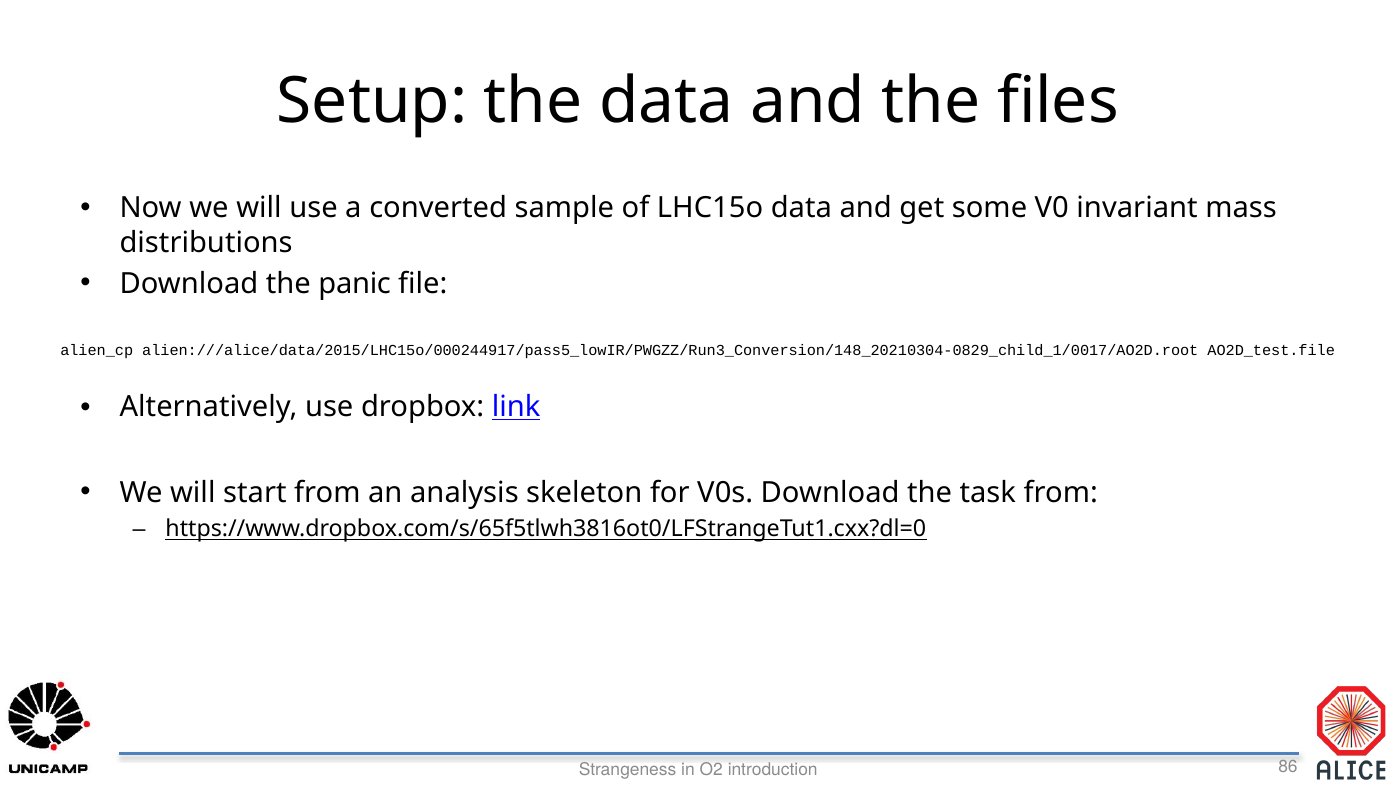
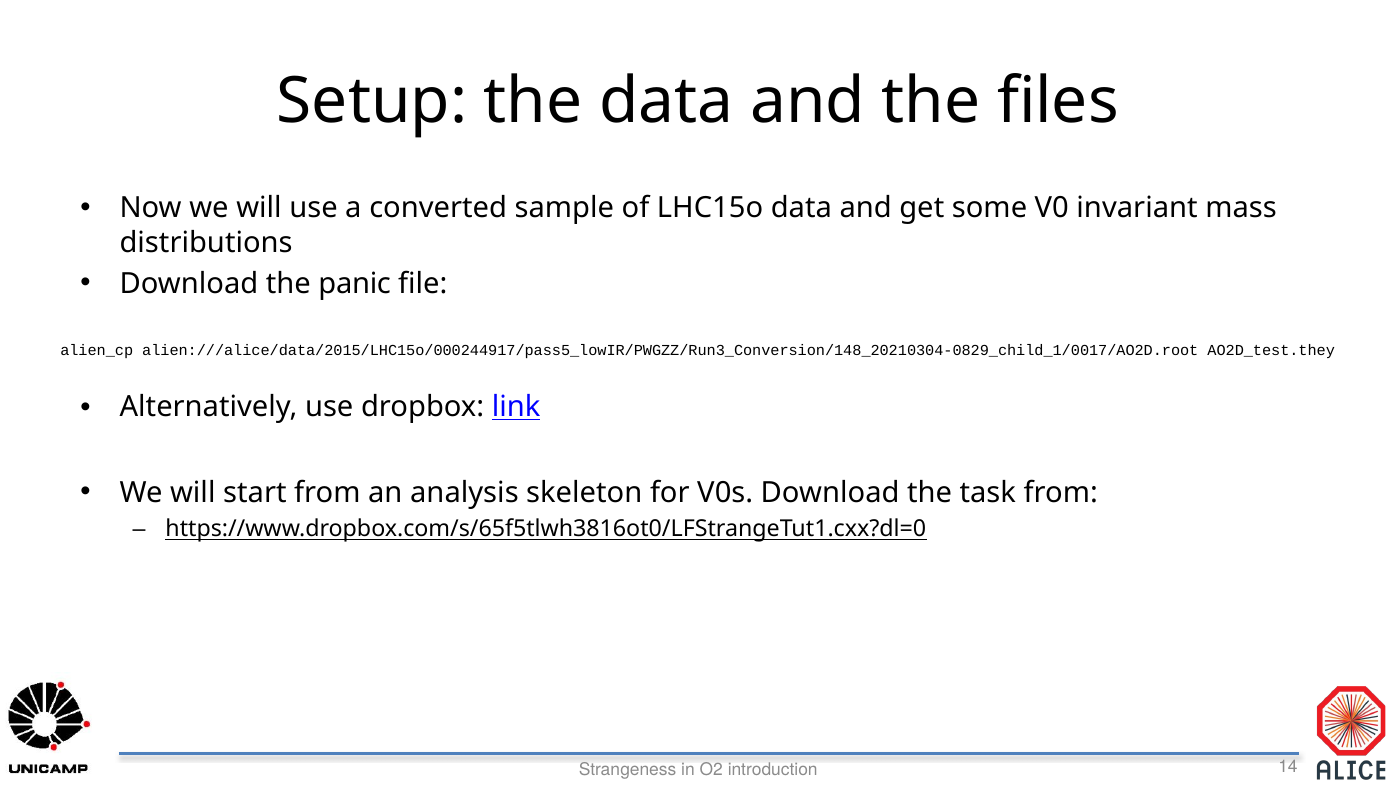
AO2D_test.file: AO2D_test.file -> AO2D_test.they
86: 86 -> 14
